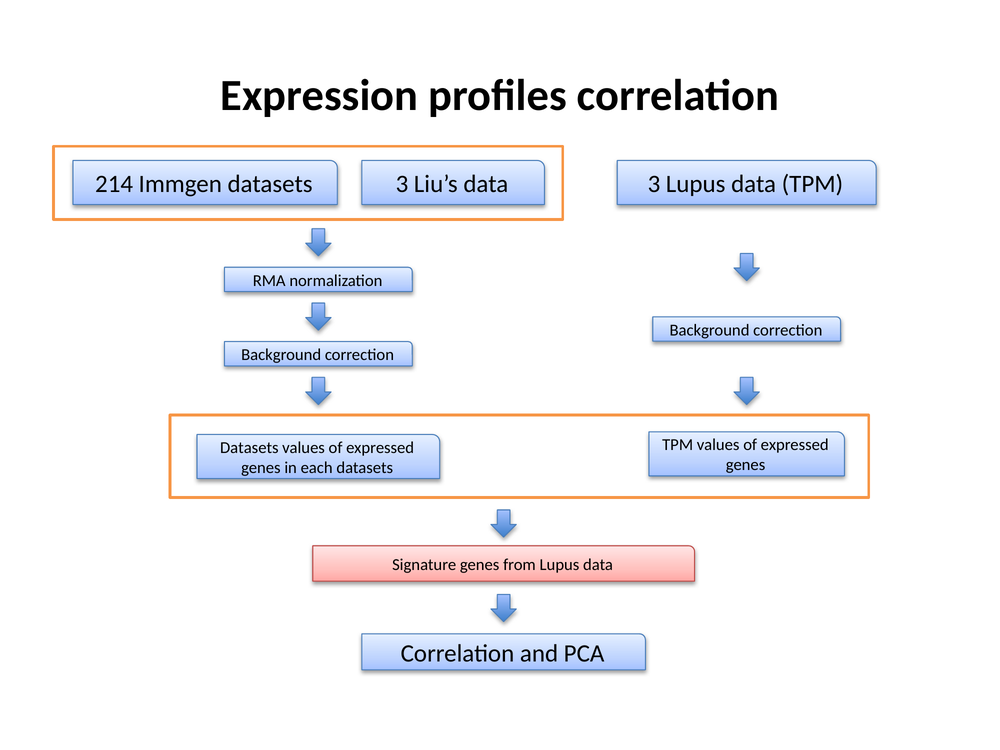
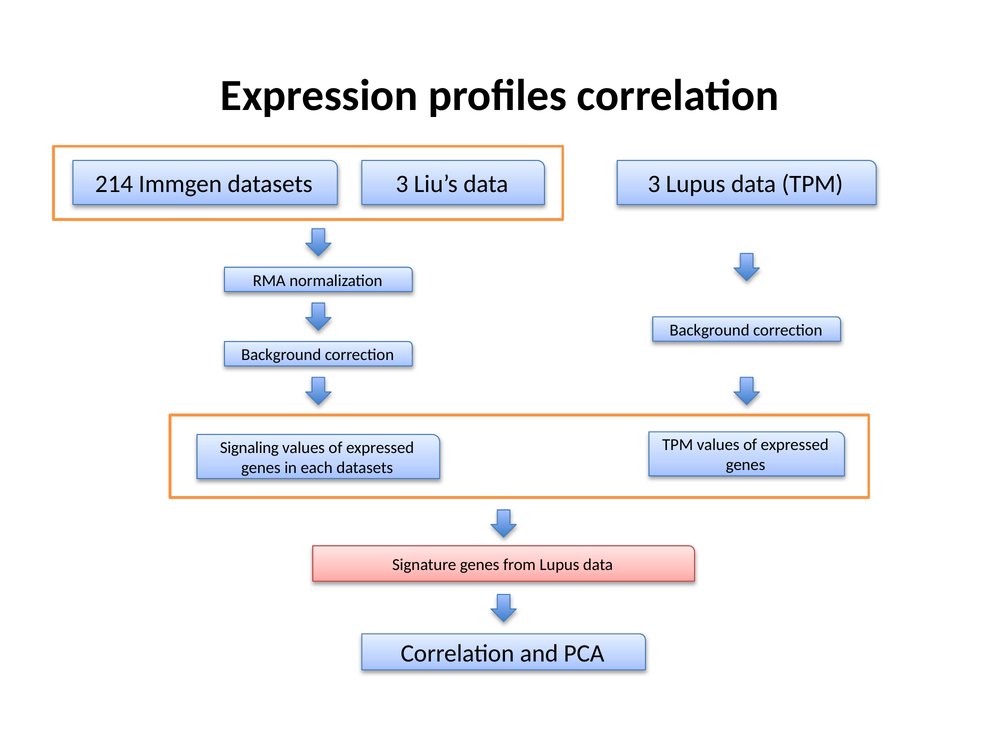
Datasets at (249, 448): Datasets -> Signaling
